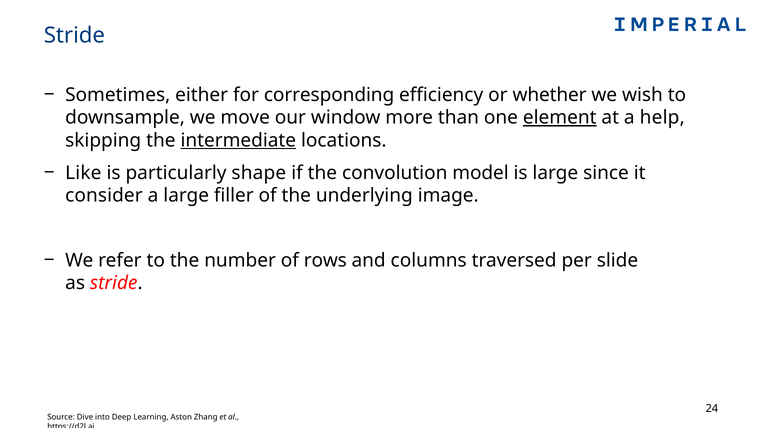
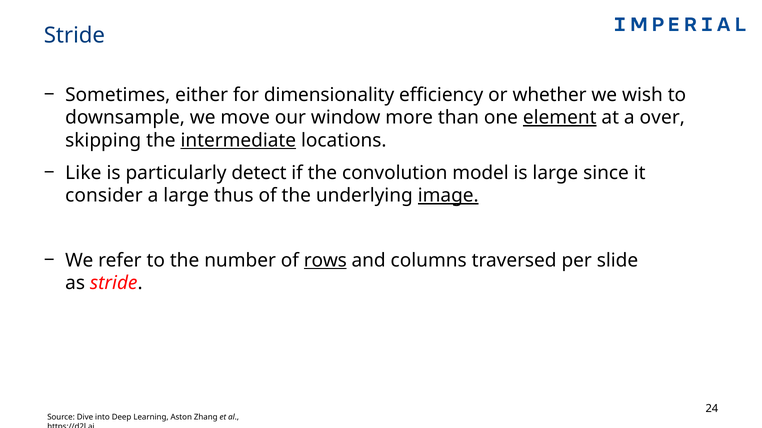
corresponding: corresponding -> dimensionality
help: help -> over
shape: shape -> detect
filler: filler -> thus
image underline: none -> present
rows underline: none -> present
